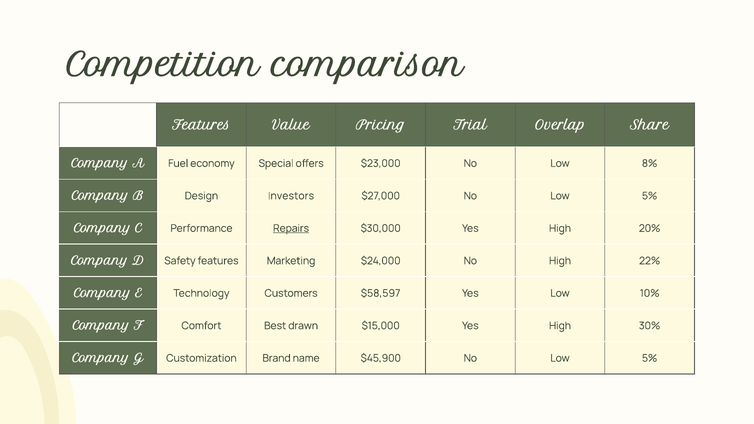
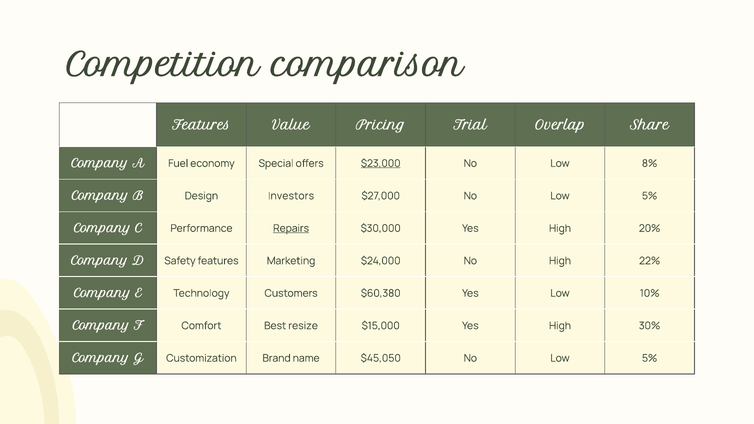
$23,000 underline: none -> present
$58,597: $58,597 -> $60,380
drawn: drawn -> resize
$45,900: $45,900 -> $45,050
